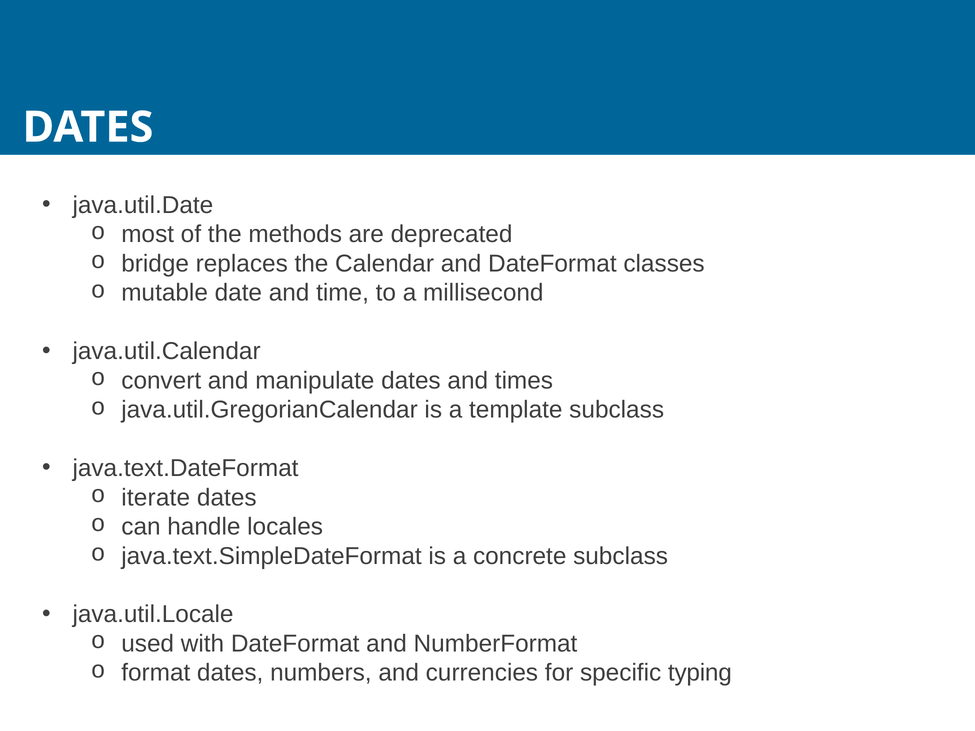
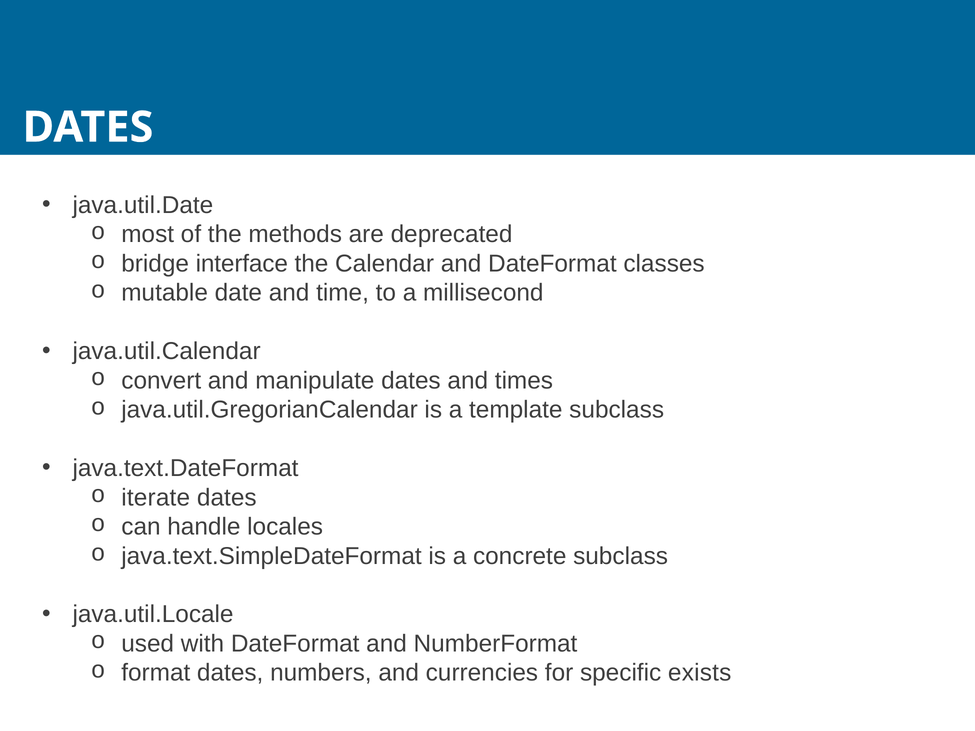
replaces: replaces -> interface
typing: typing -> exists
